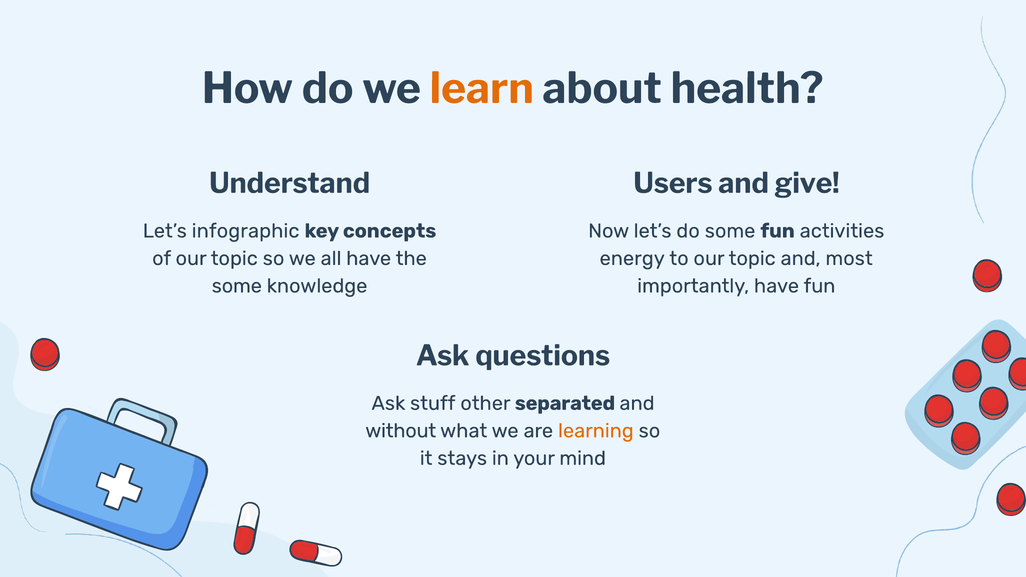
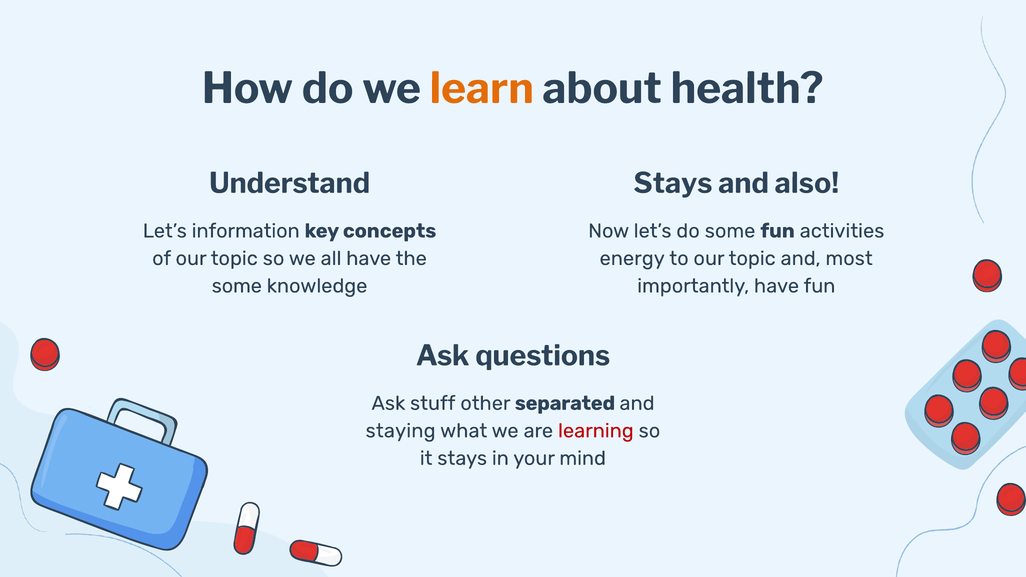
Understand Users: Users -> Stays
give: give -> also
infographic: infographic -> information
without: without -> staying
learning colour: orange -> red
